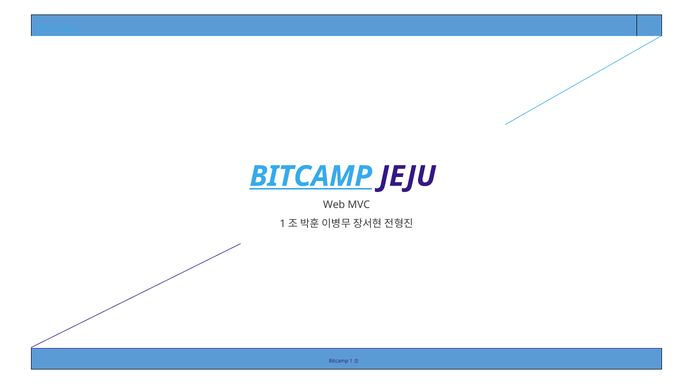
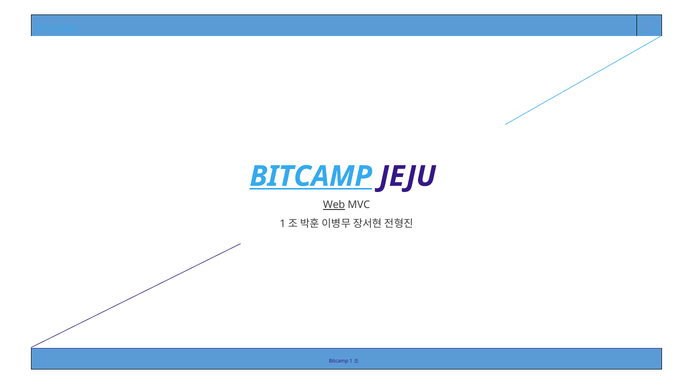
Web underline: none -> present
